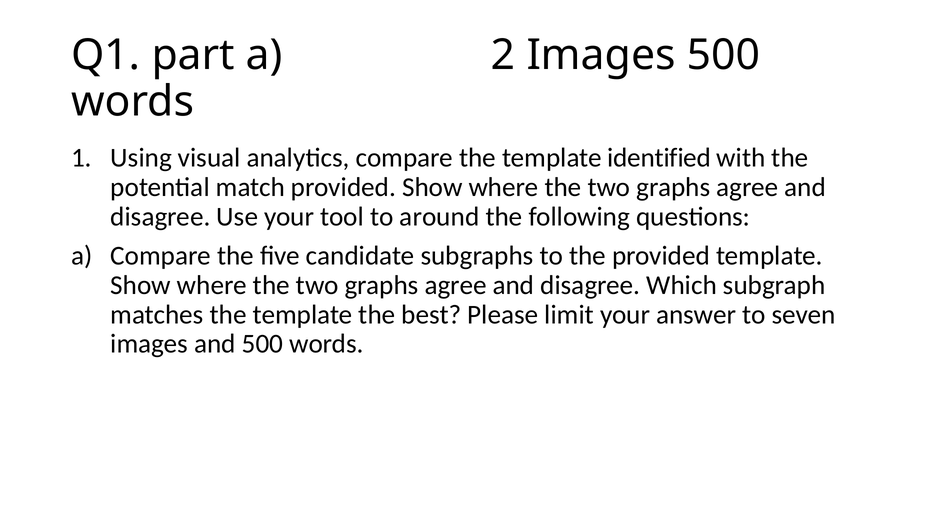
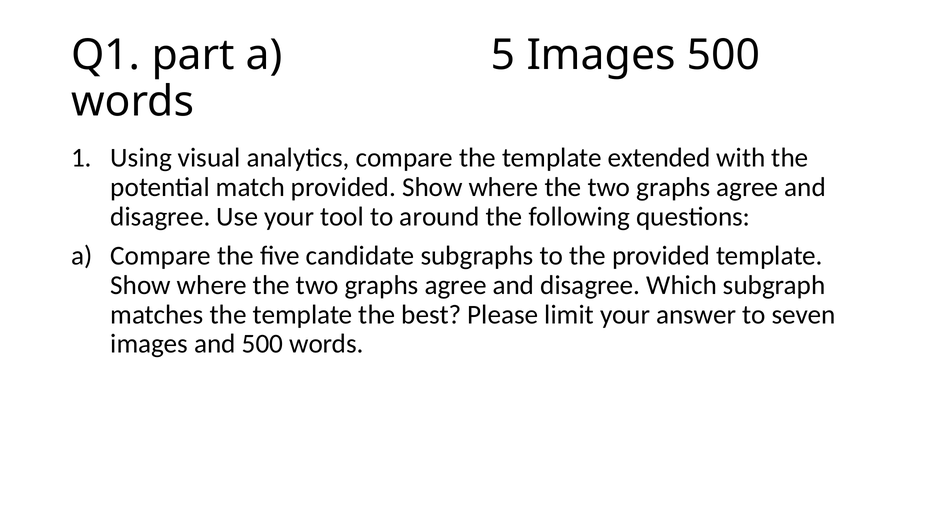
2: 2 -> 5
identified: identified -> extended
